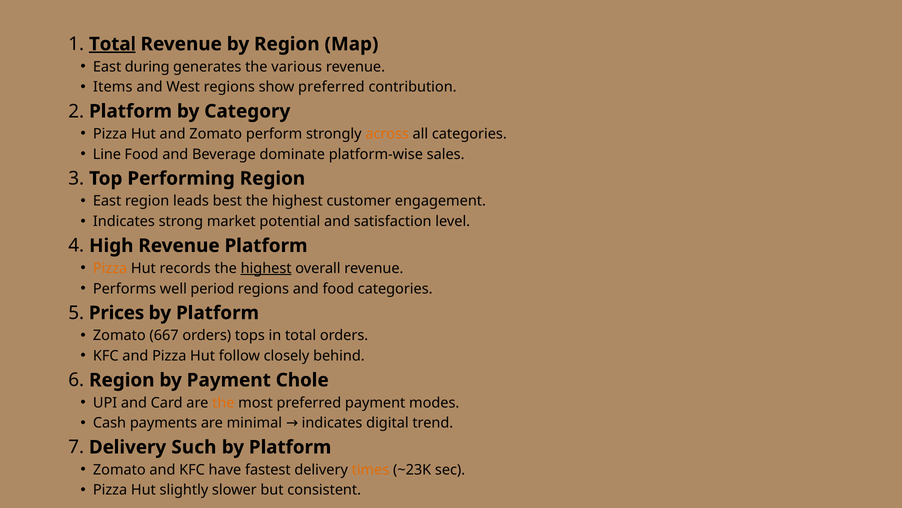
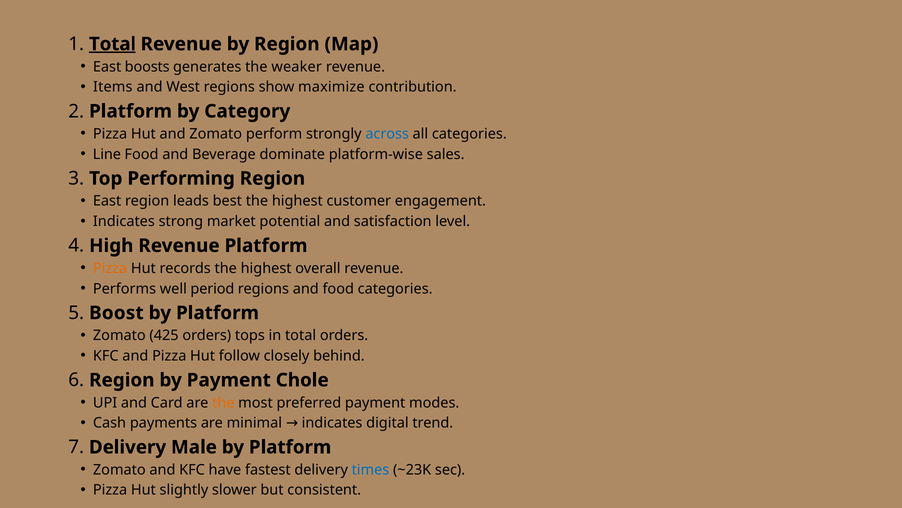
during: during -> boosts
various: various -> weaker
show preferred: preferred -> maximize
across colour: orange -> blue
highest at (266, 268) underline: present -> none
Prices: Prices -> Boost
667: 667 -> 425
Such: Such -> Male
times colour: orange -> blue
